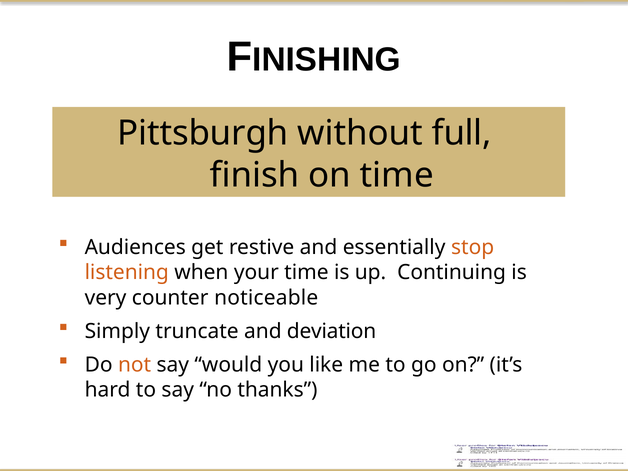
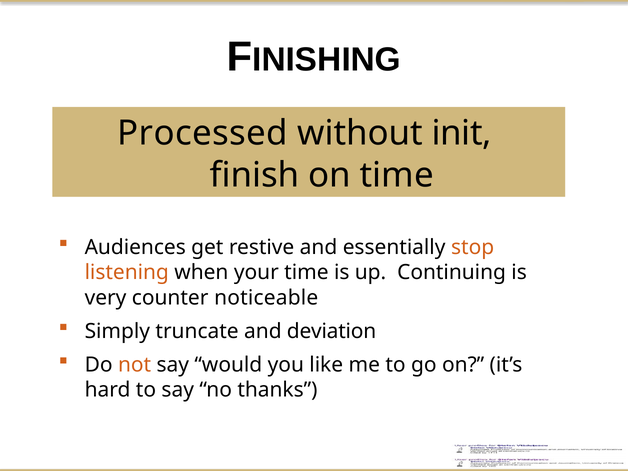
Pittsburgh: Pittsburgh -> Processed
full: full -> init
